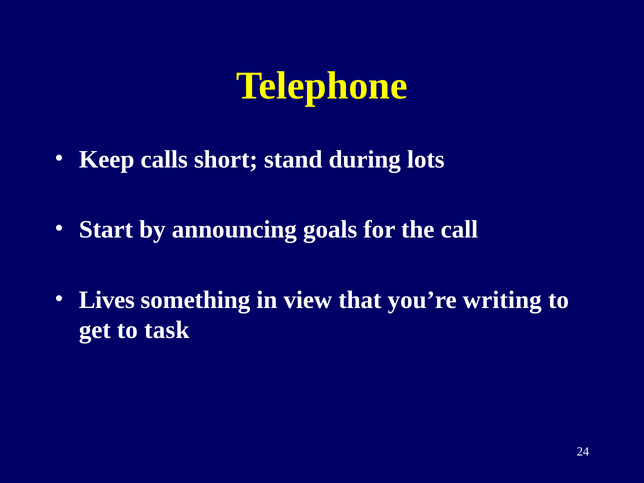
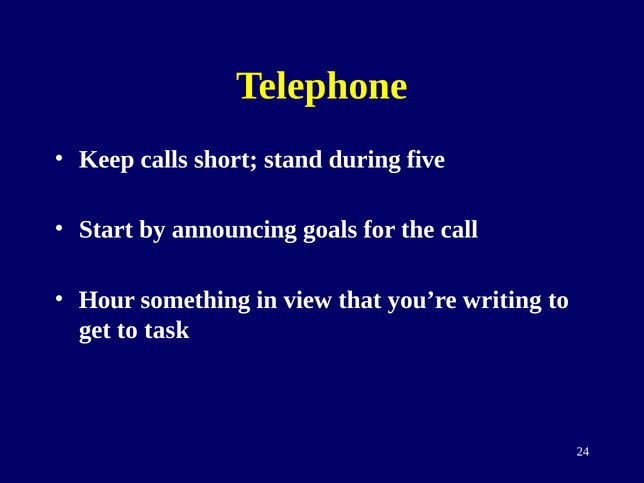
lots: lots -> five
Lives: Lives -> Hour
